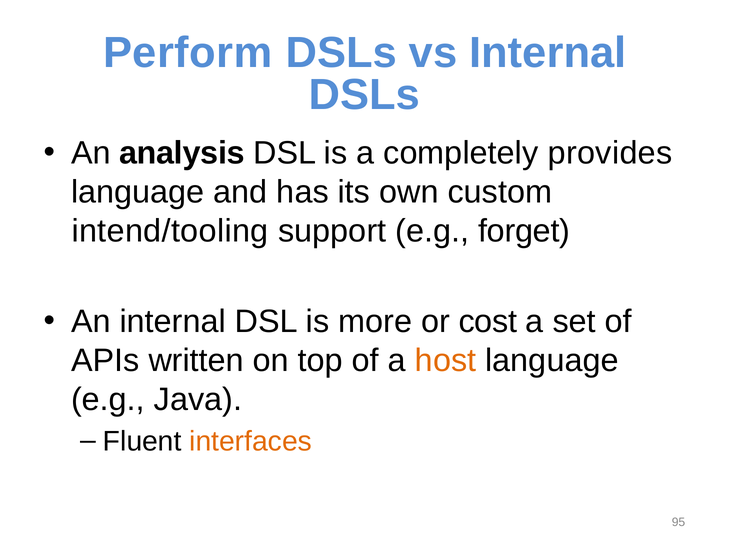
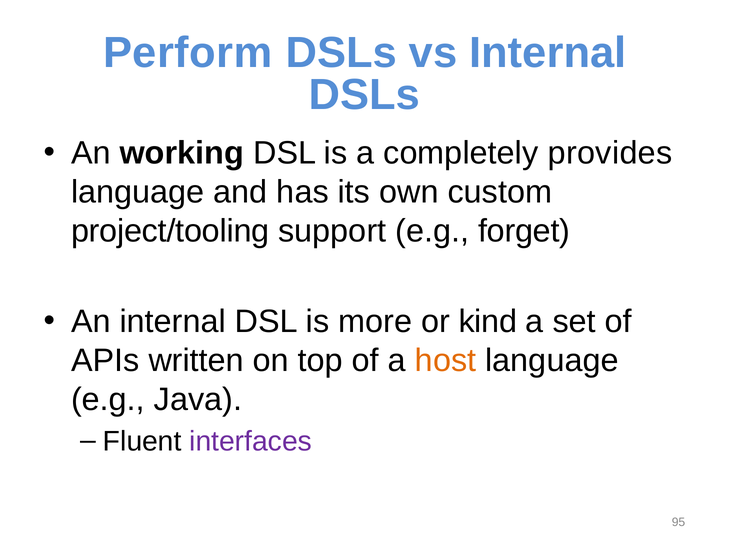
analysis: analysis -> working
intend/tooling: intend/tooling -> project/tooling
cost: cost -> kind
interfaces colour: orange -> purple
